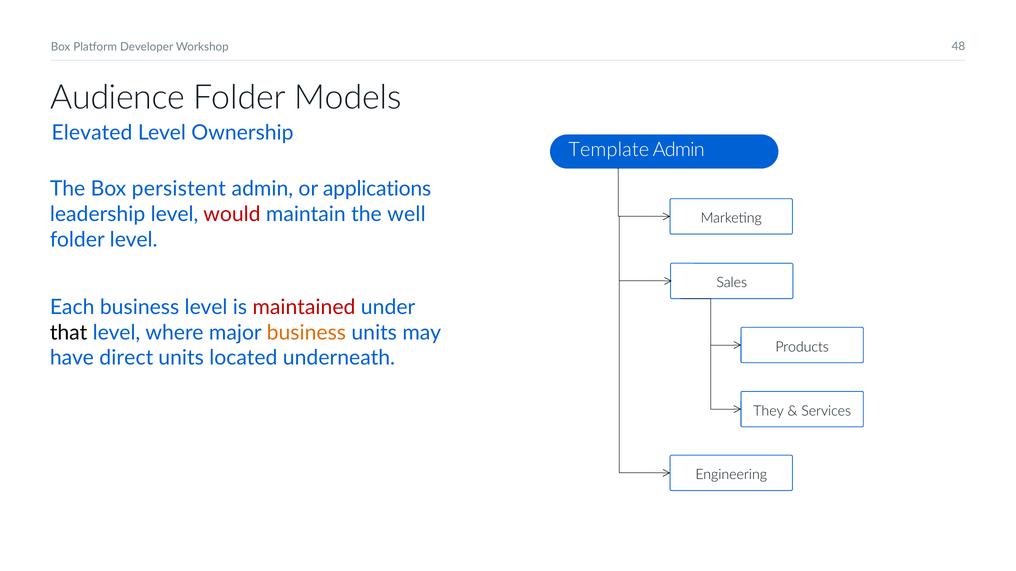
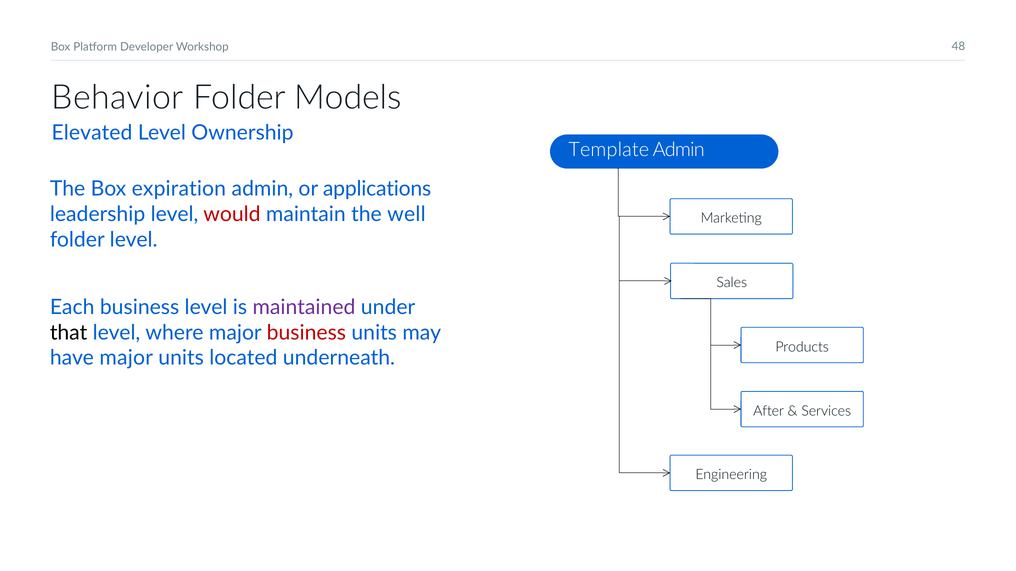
Audience: Audience -> Behavior
persistent: persistent -> expiration
maintained colour: red -> purple
business at (306, 333) colour: orange -> red
have direct: direct -> major
They: They -> After
